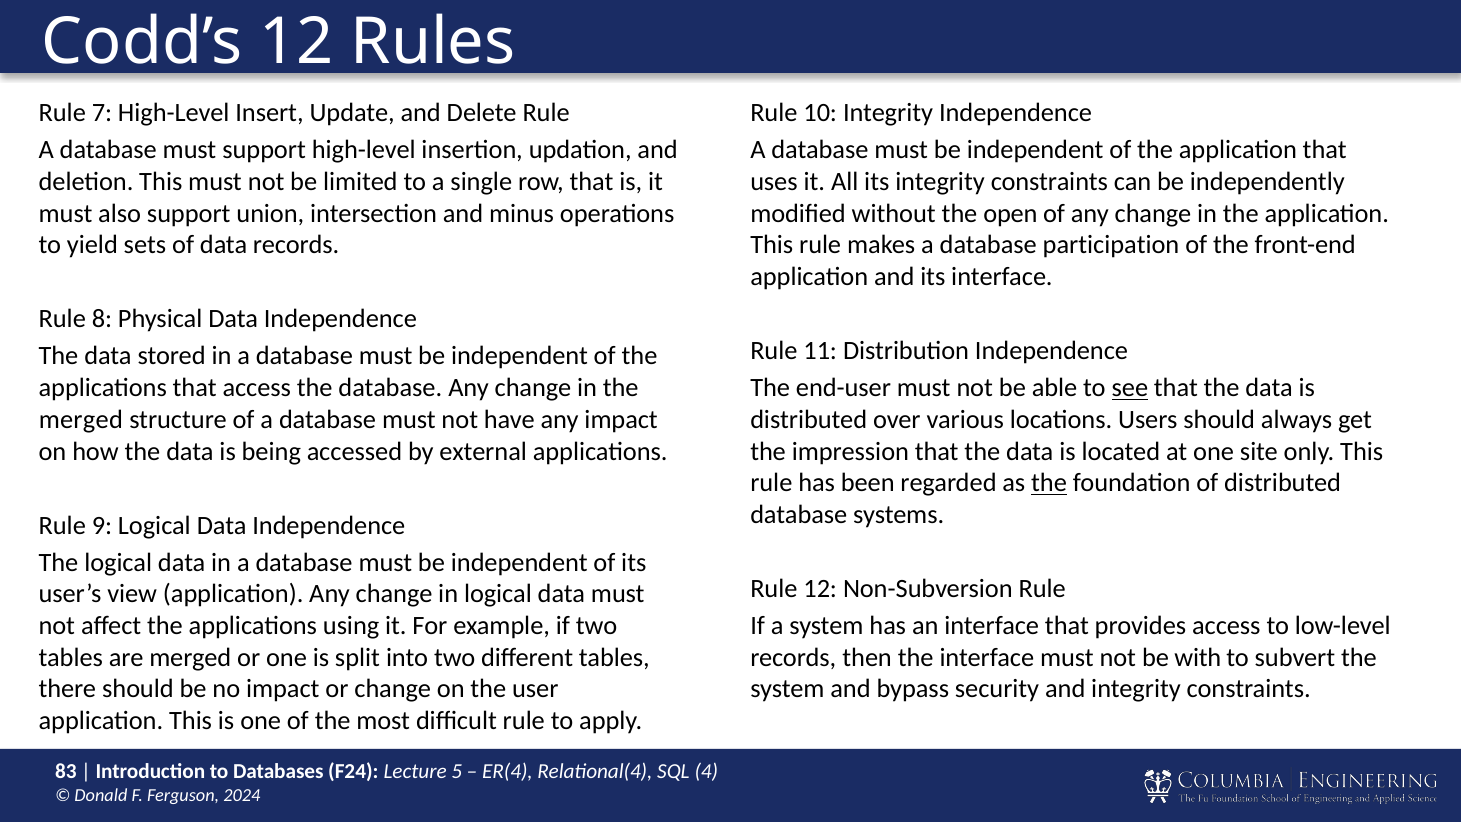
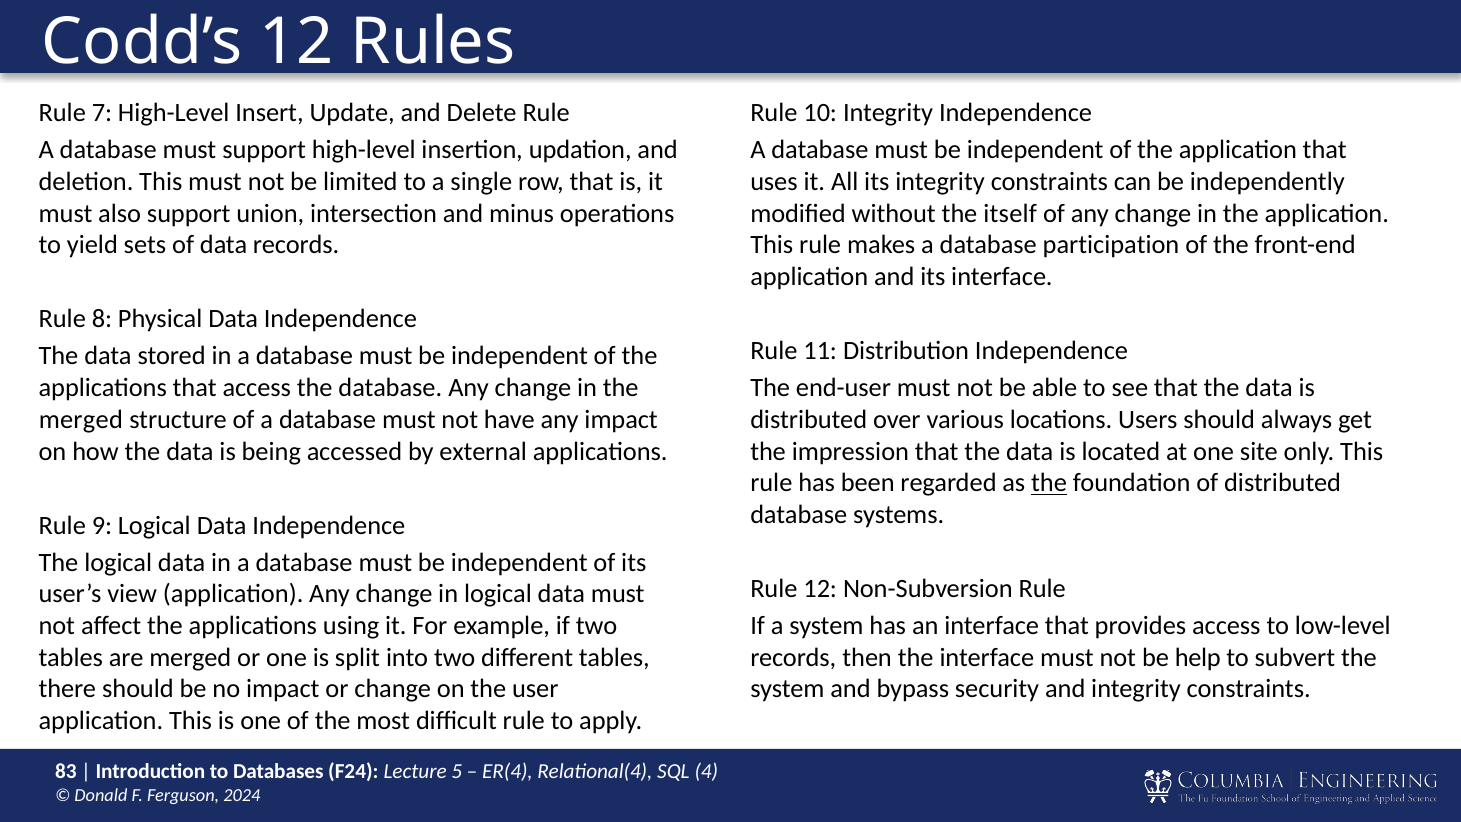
open: open -> itself
see underline: present -> none
with: with -> help
